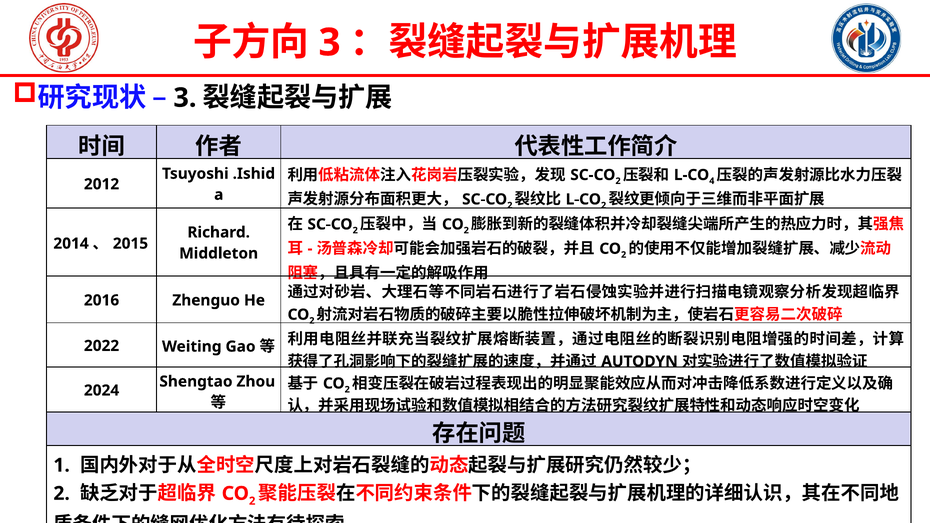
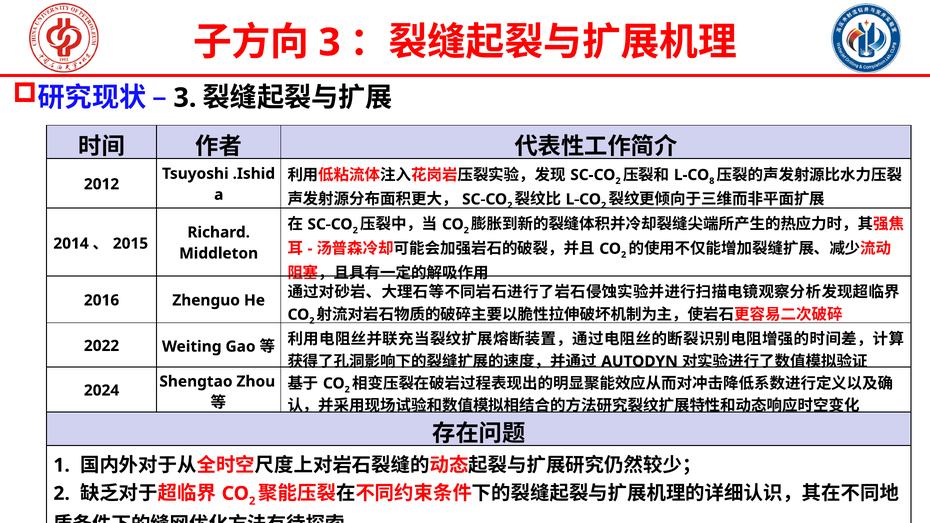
4: 4 -> 8
